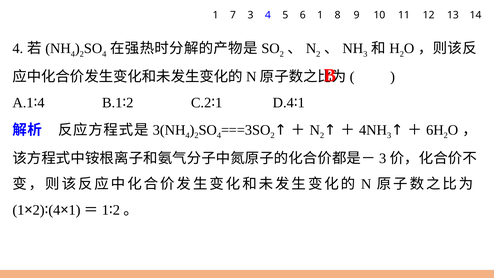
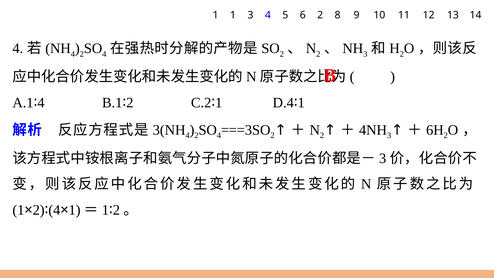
1 7: 7 -> 1
6 1: 1 -> 2
